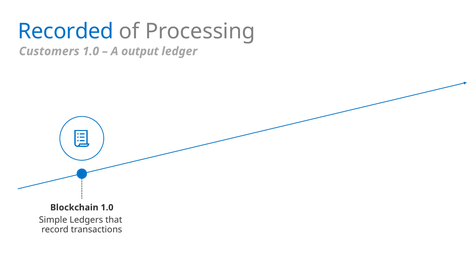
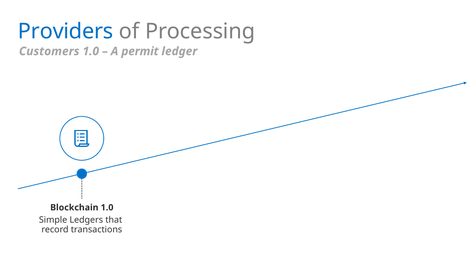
Recorded: Recorded -> Providers
output: output -> permit
